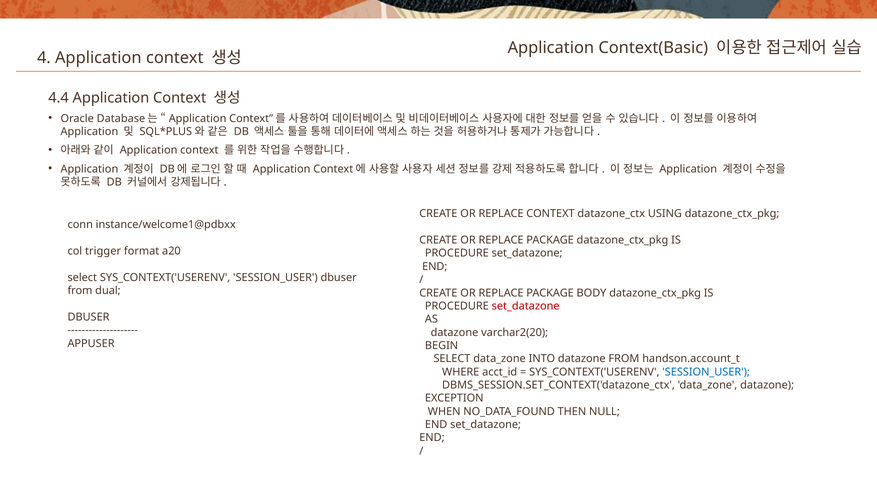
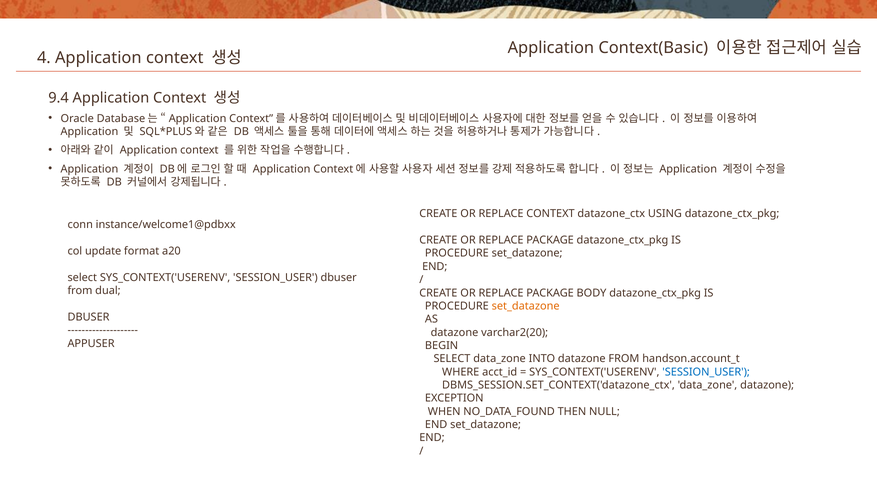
4.4: 4.4 -> 9.4
trigger: trigger -> update
set_datazone at (526, 306) colour: red -> orange
